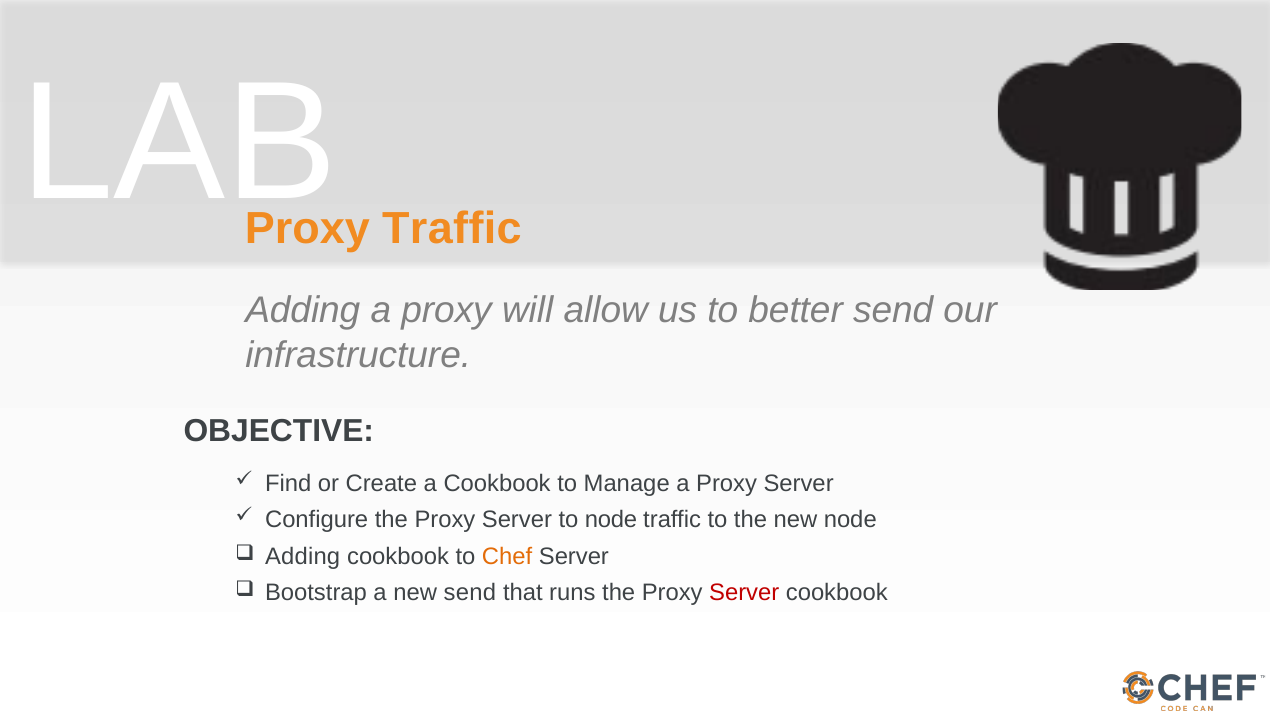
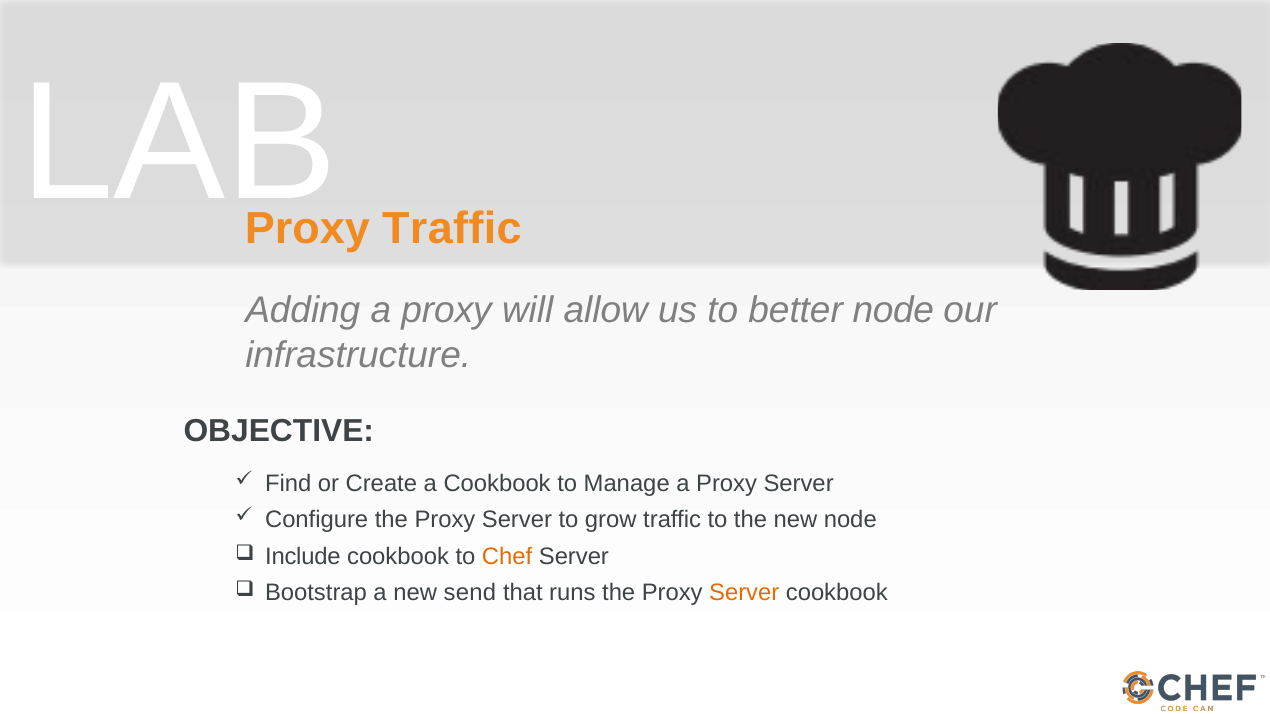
better send: send -> node
to node: node -> grow
Adding at (303, 557): Adding -> Include
Server at (744, 593) colour: red -> orange
